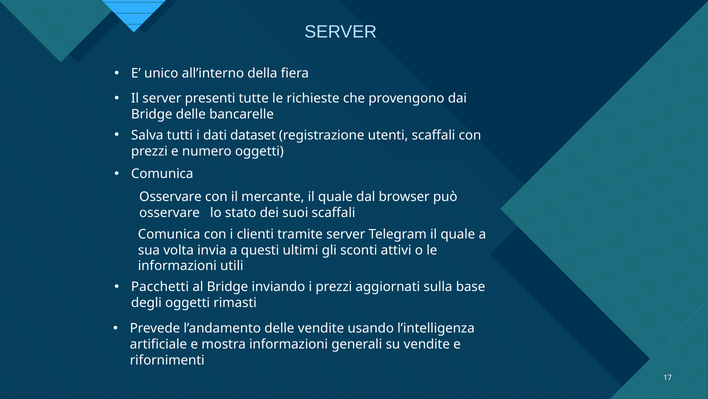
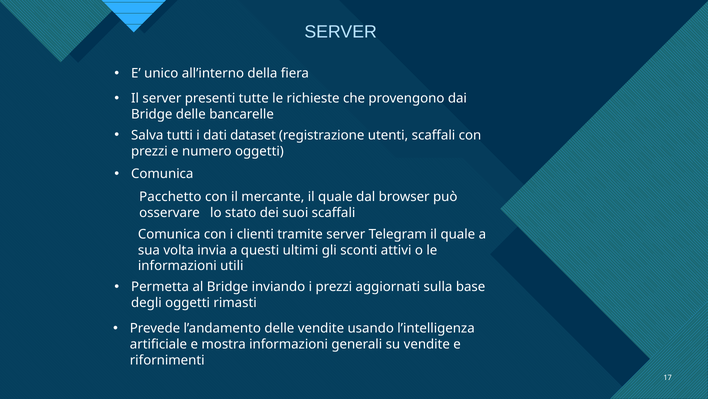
Osservare at (170, 197): Osservare -> Pacchetto
Pacchetti: Pacchetti -> Permetta
